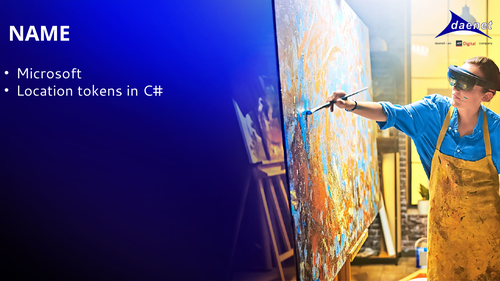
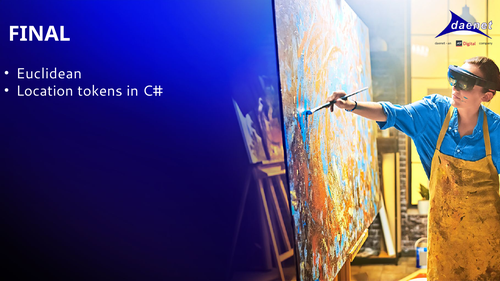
NAME: NAME -> FINAL
Microsoft: Microsoft -> Euclidean
